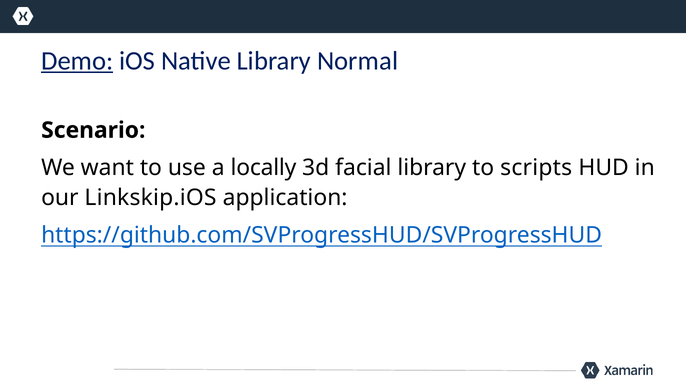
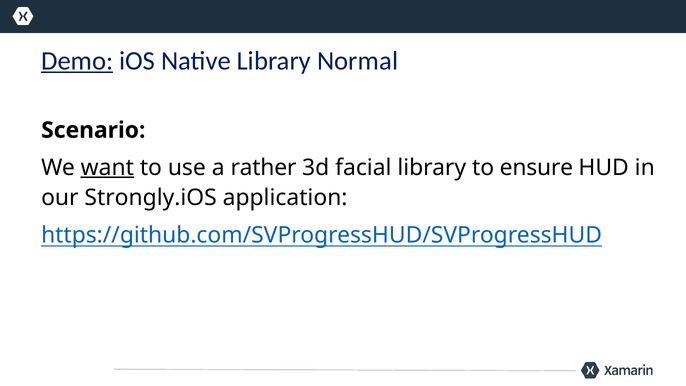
want underline: none -> present
locally: locally -> rather
scripts: scripts -> ensure
Linkskip.iOS: Linkskip.iOS -> Strongly.iOS
